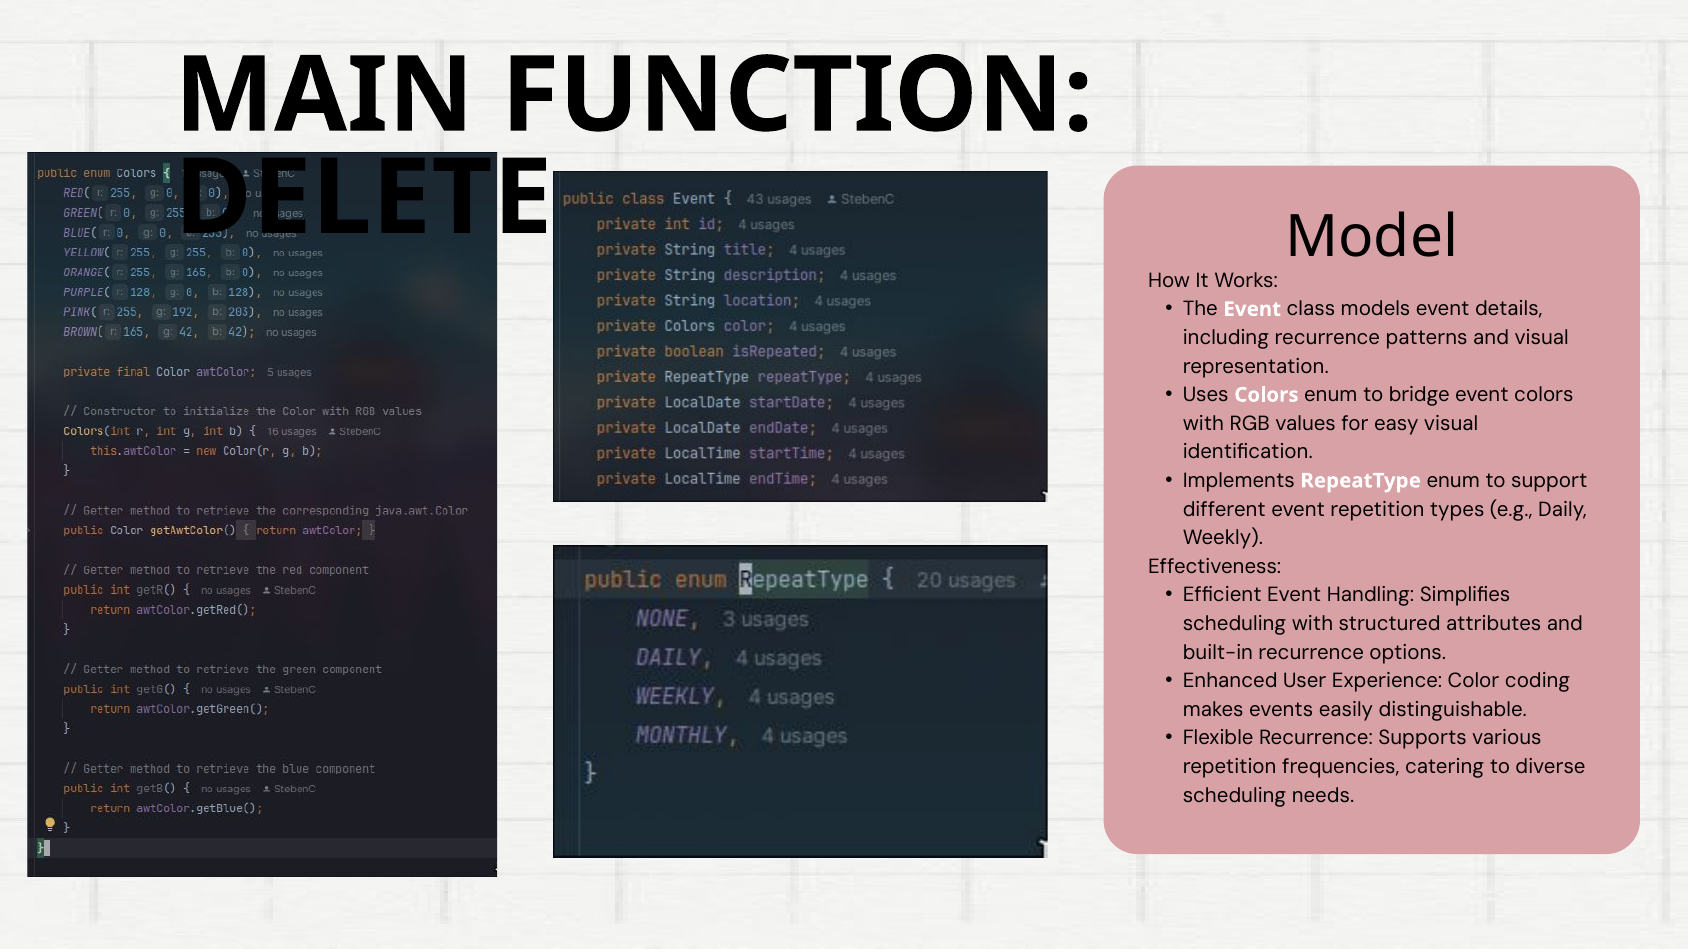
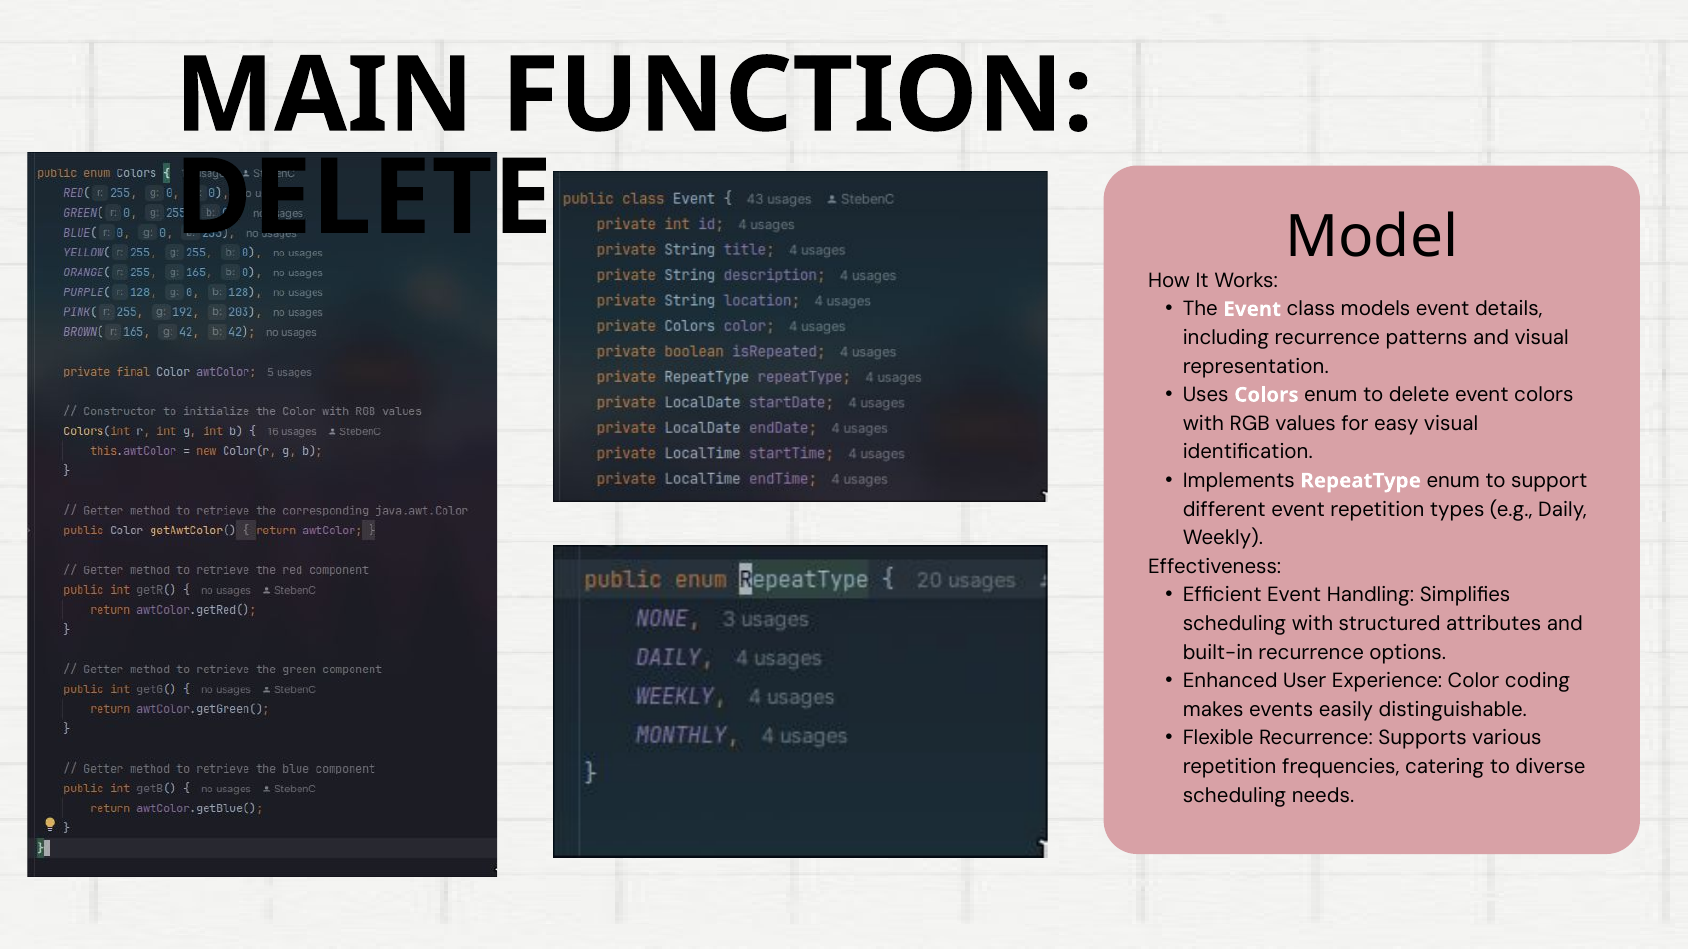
to bridge: bridge -> delete
